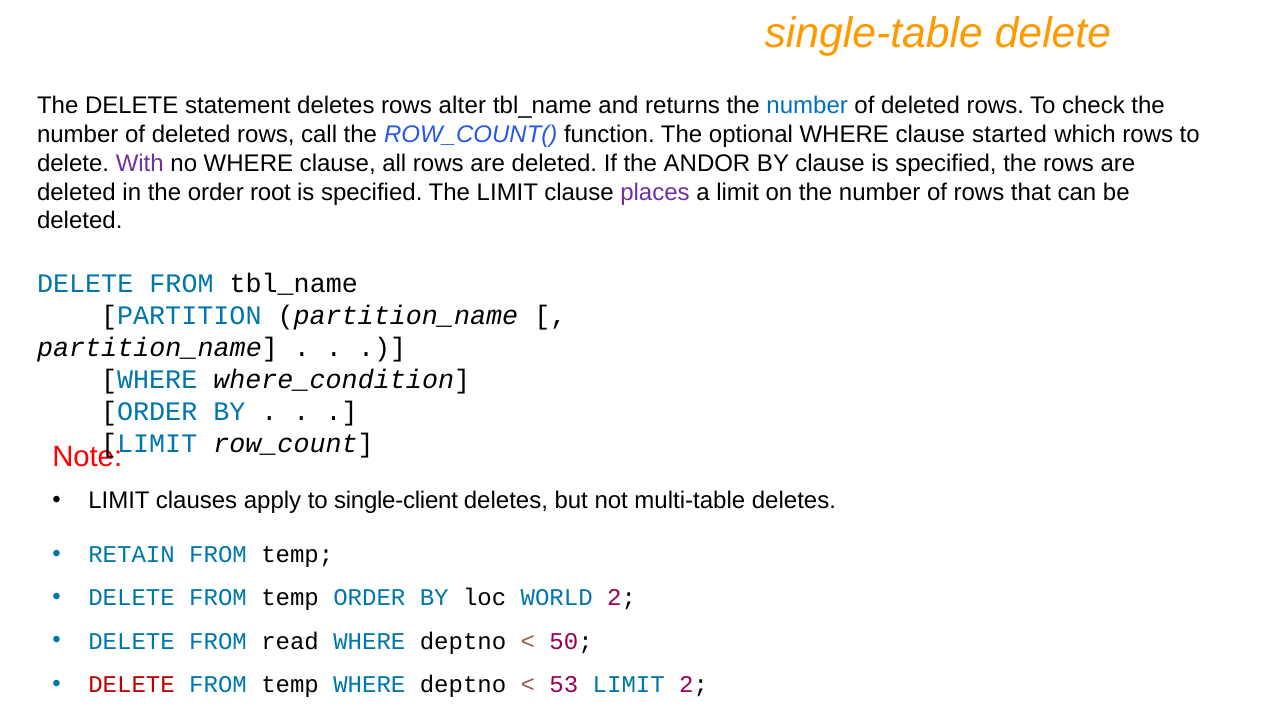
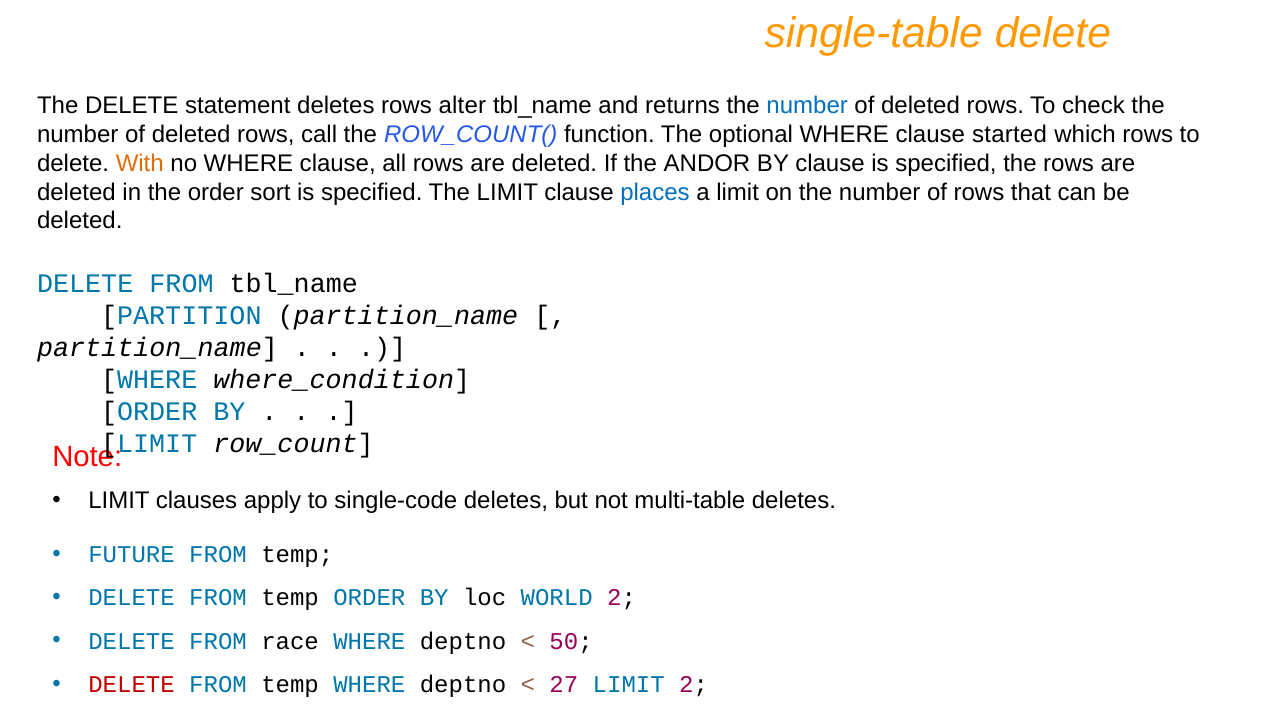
With colour: purple -> orange
root: root -> sort
places colour: purple -> blue
single-client: single-client -> single-code
RETAIN: RETAIN -> FUTURE
read: read -> race
53: 53 -> 27
